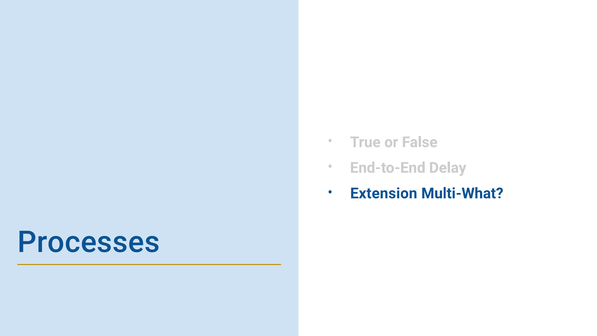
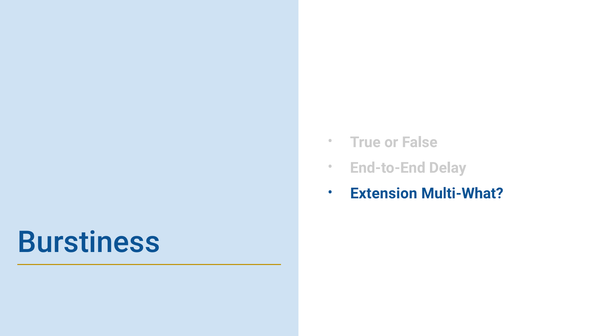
Processes: Processes -> Burstiness
